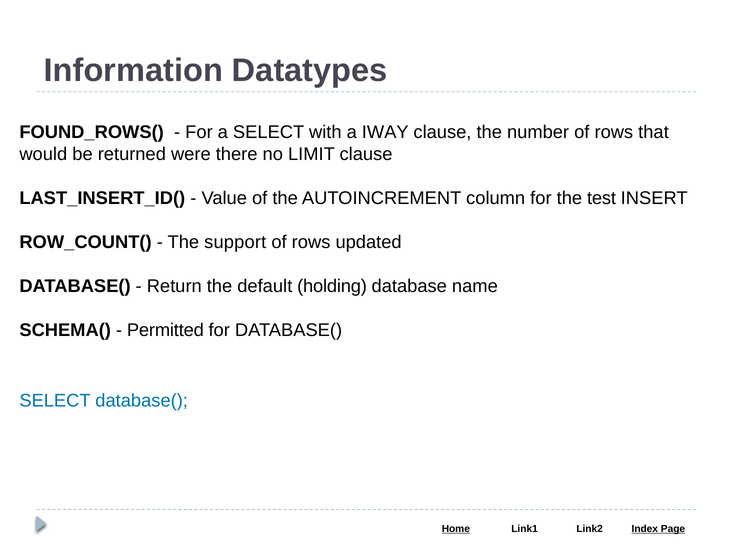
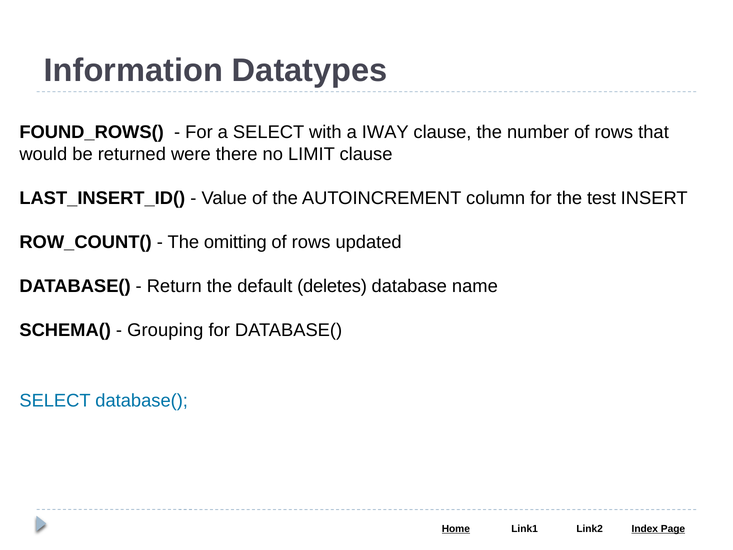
support: support -> omitting
holding: holding -> deletes
Permitted: Permitted -> Grouping
